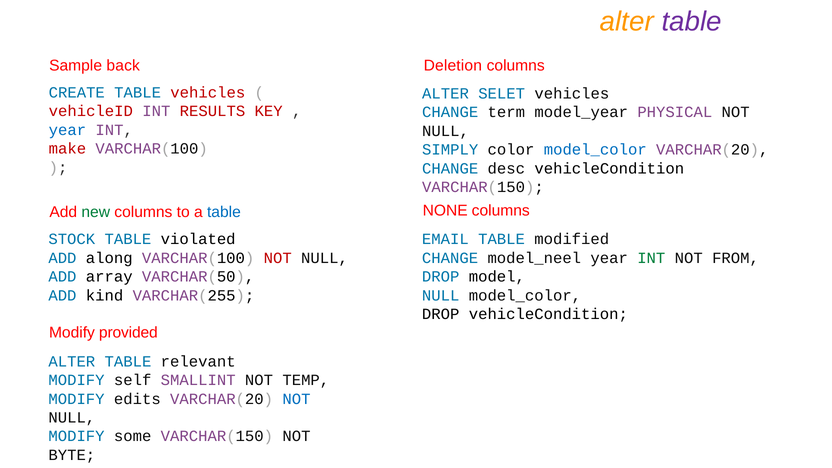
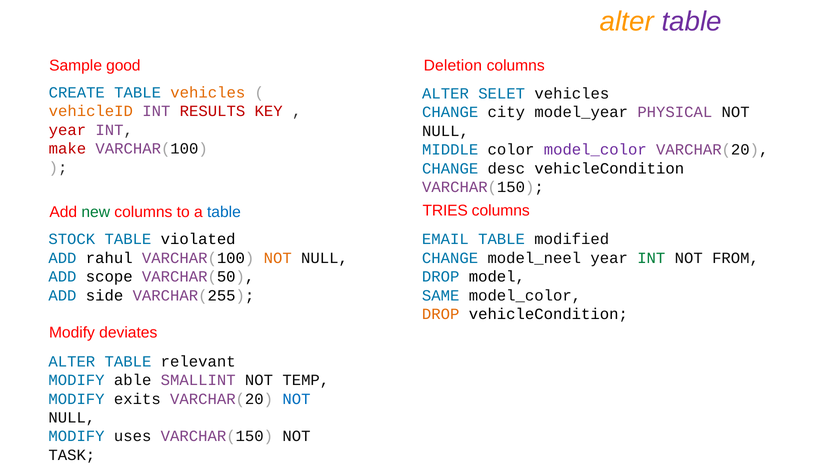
back: back -> good
vehicles at (208, 93) colour: red -> orange
vehicleID colour: red -> orange
term: term -> city
year at (67, 130) colour: blue -> red
SIMPLY: SIMPLY -> MIDDLE
model_color at (595, 150) colour: blue -> purple
NONE: NONE -> TRIES
along: along -> rahul
NOT at (278, 258) colour: red -> orange
array: array -> scope
kind: kind -> side
NULL at (441, 295): NULL -> SAME
DROP at (441, 314) colour: black -> orange
provided: provided -> deviates
self: self -> able
edits: edits -> exits
some: some -> uses
BYTE: BYTE -> TASK
